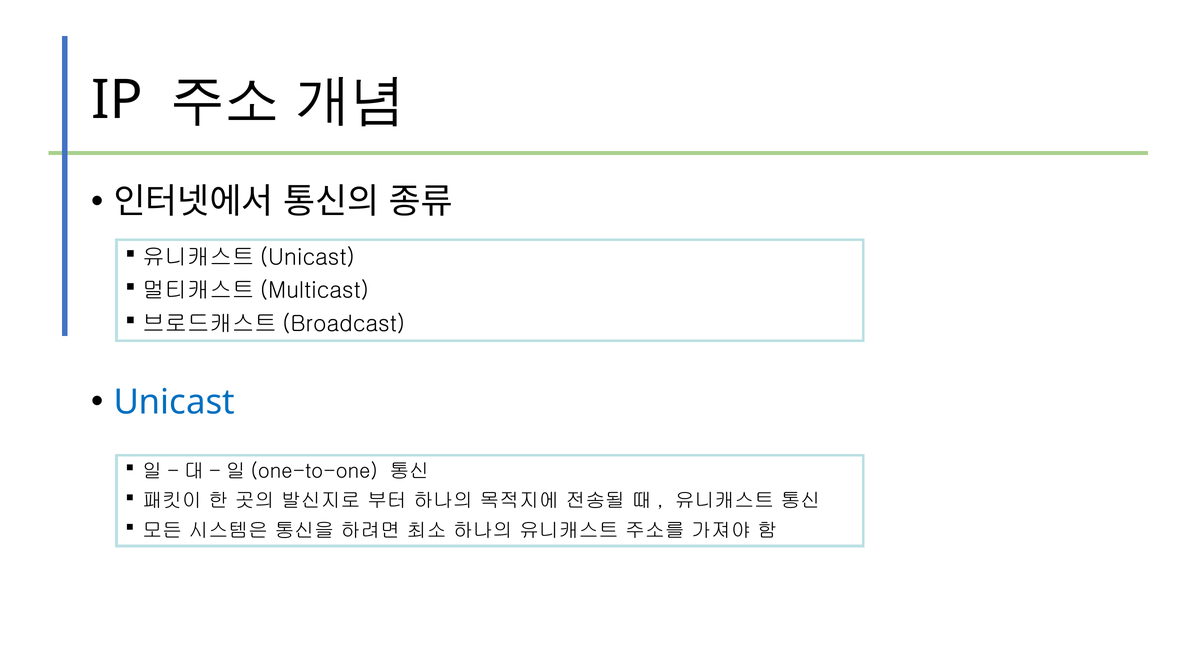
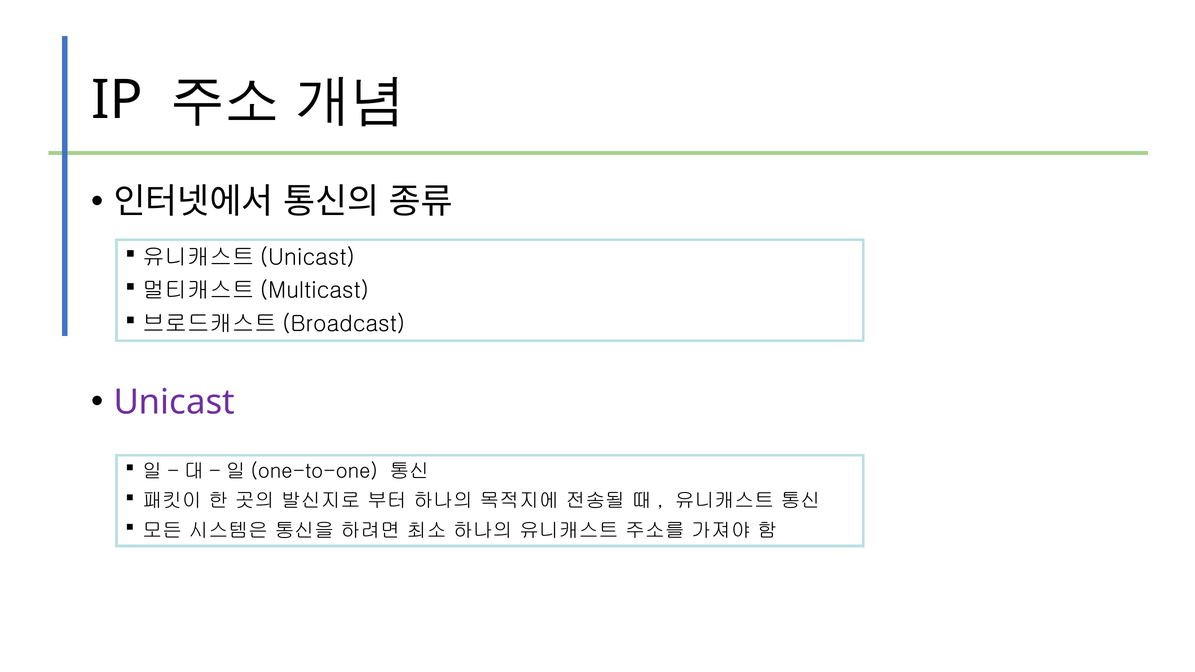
Unicast colour: blue -> purple
